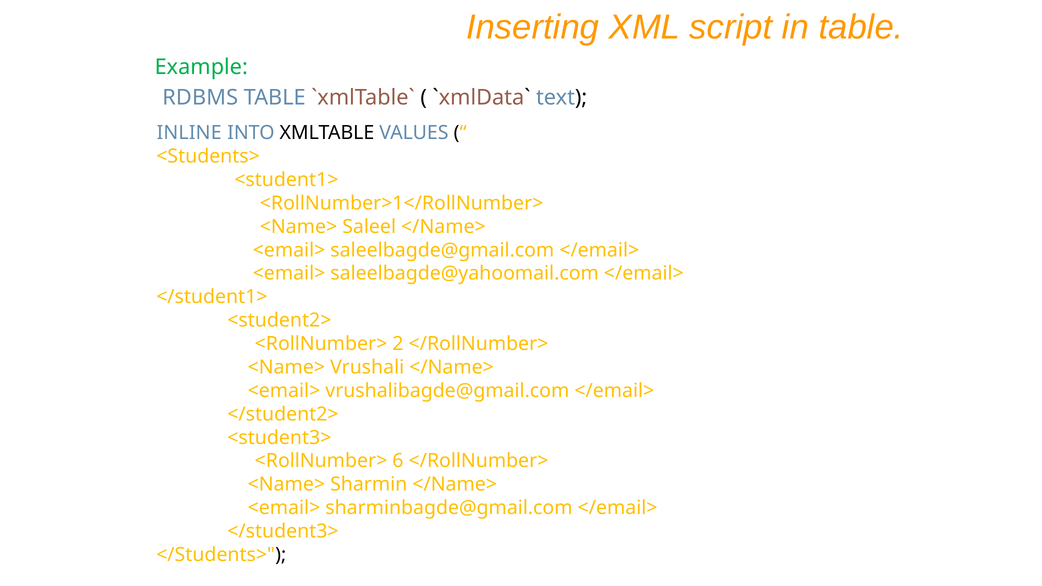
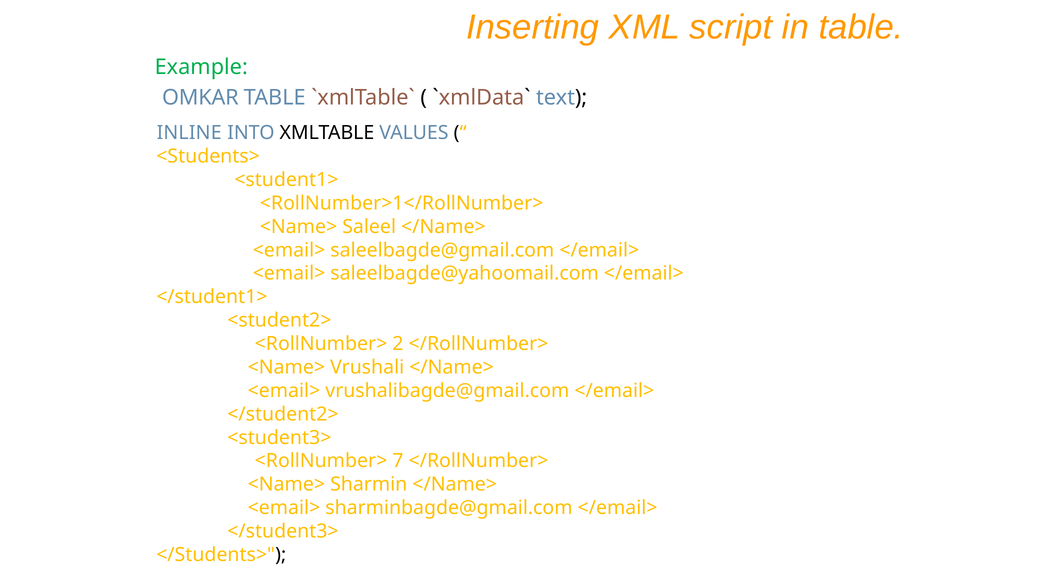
RDBMS: RDBMS -> OMKAR
6: 6 -> 7
